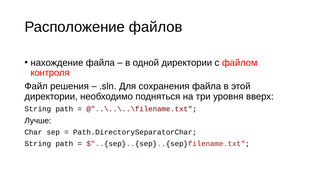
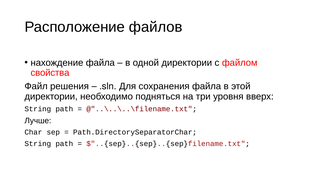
контроля: контроля -> свойства
